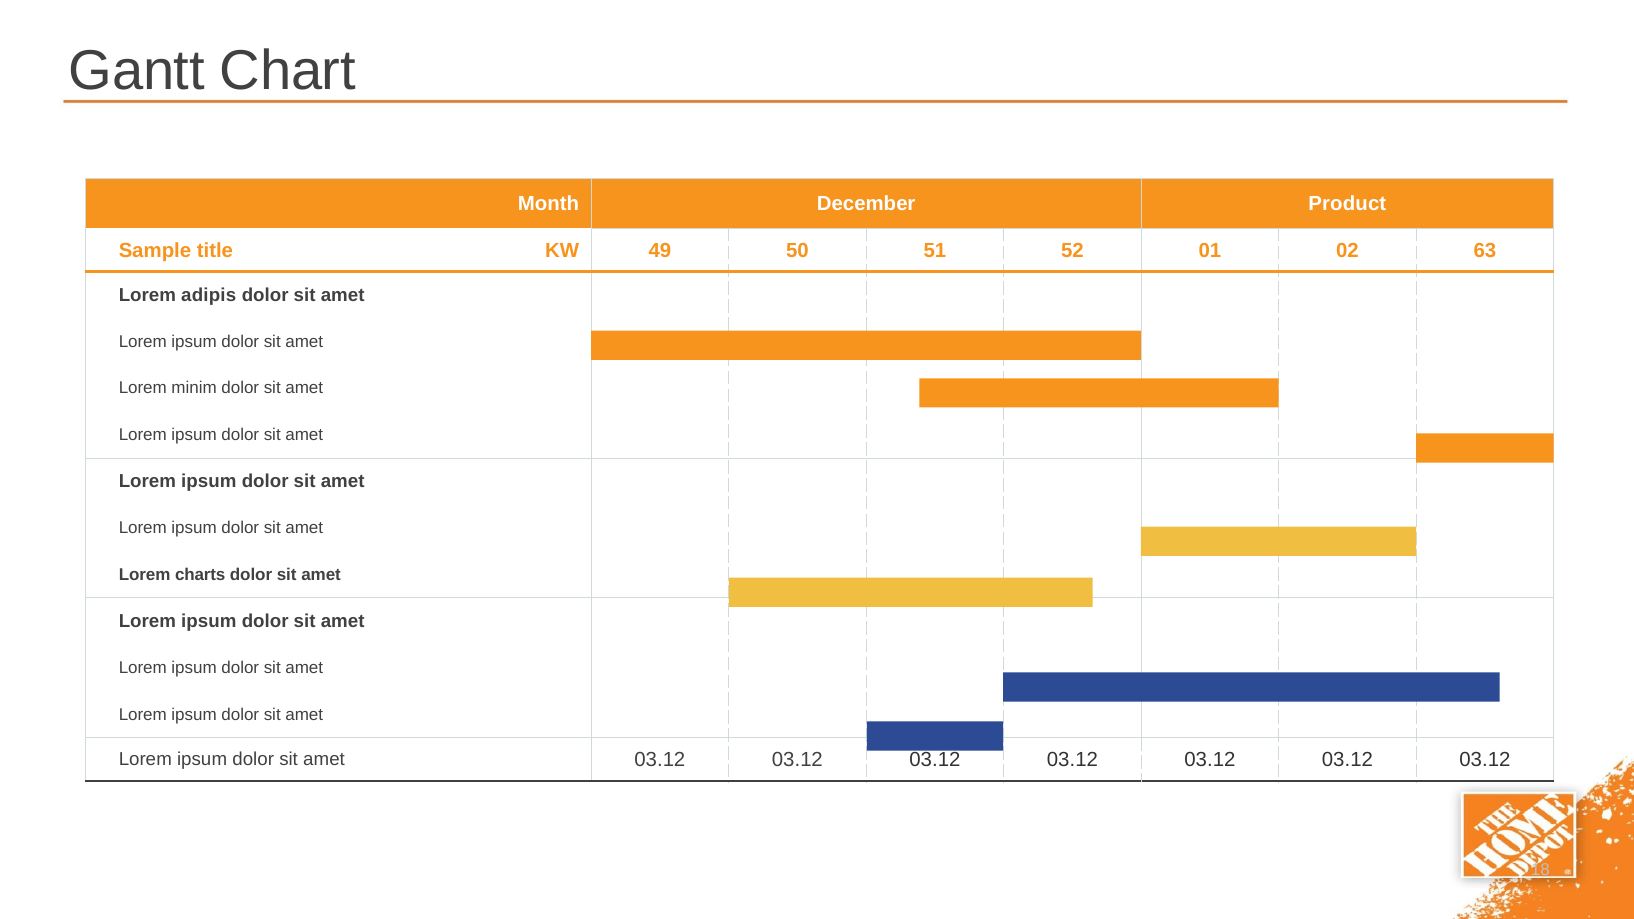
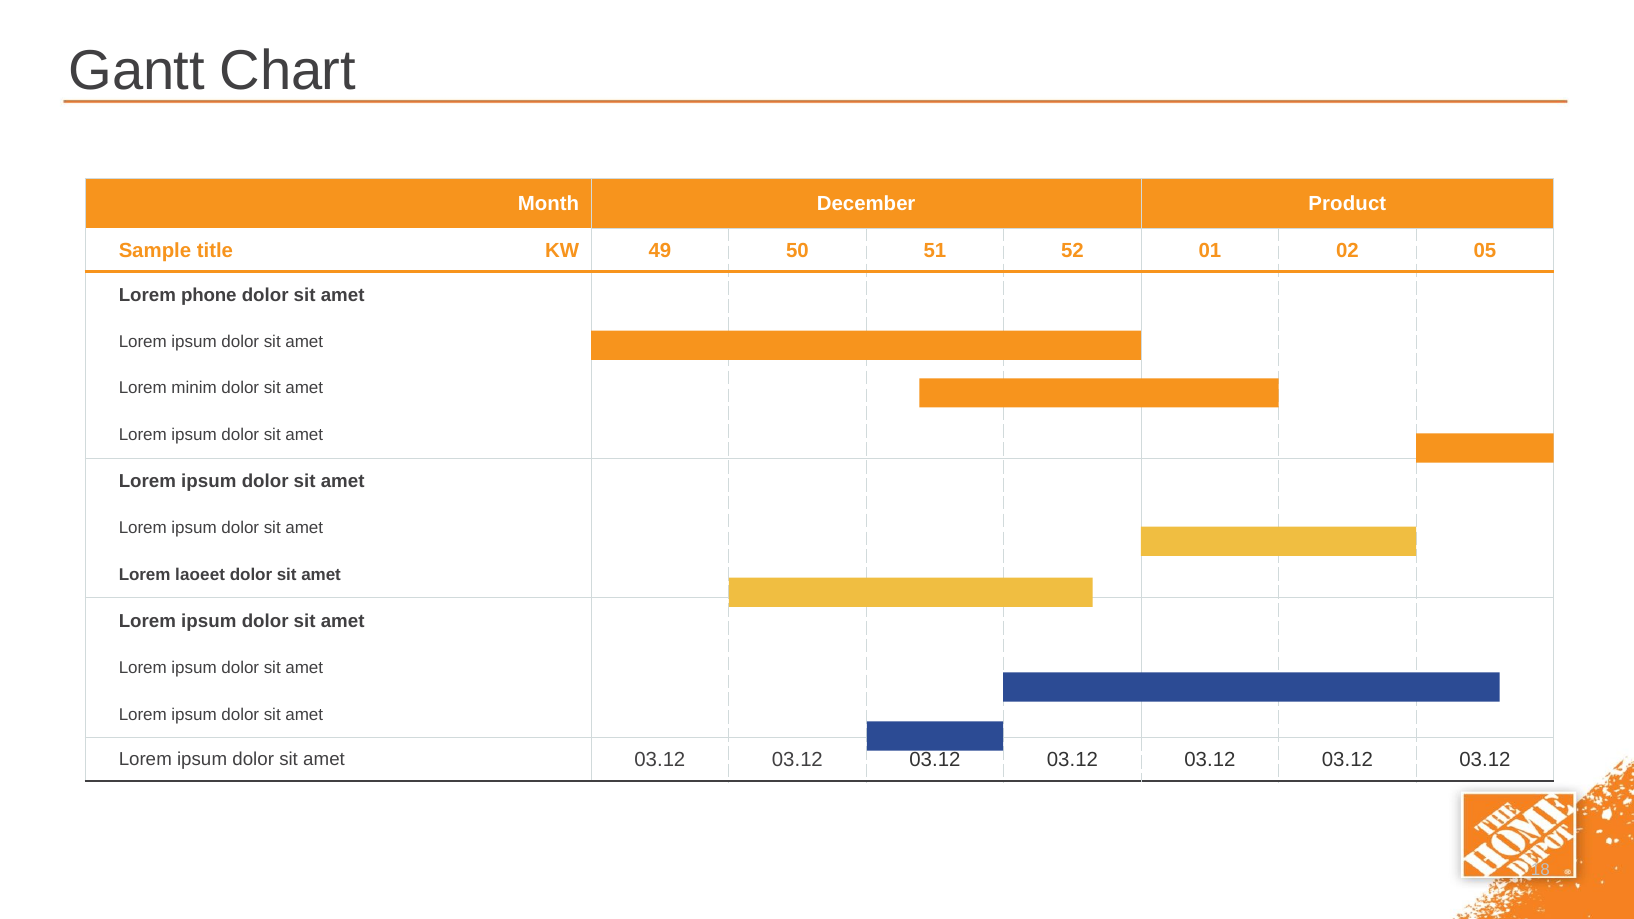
63: 63 -> 05
adipis: adipis -> phone
charts: charts -> laoeet
